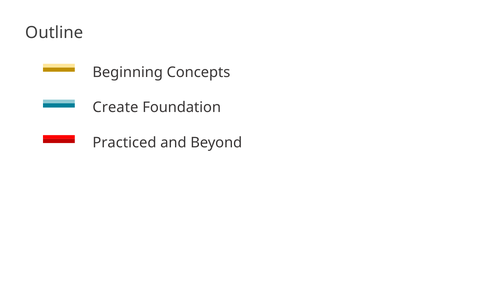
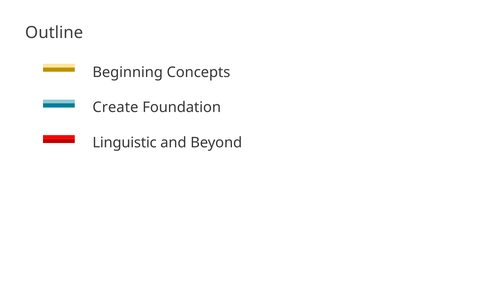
Practiced: Practiced -> Linguistic
